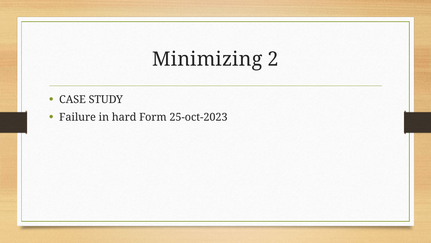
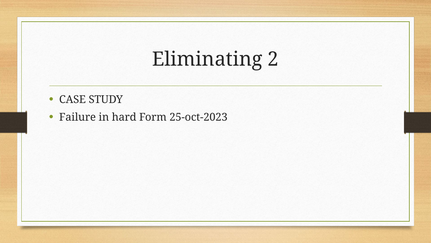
Minimizing: Minimizing -> Eliminating
